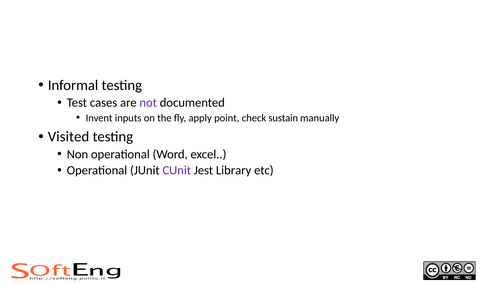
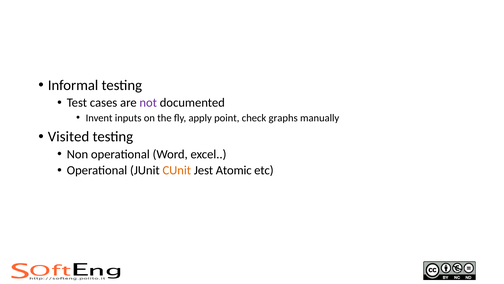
sustain: sustain -> graphs
CUnit colour: purple -> orange
Library: Library -> Atomic
